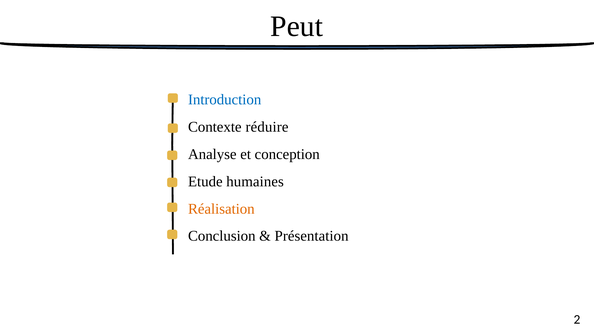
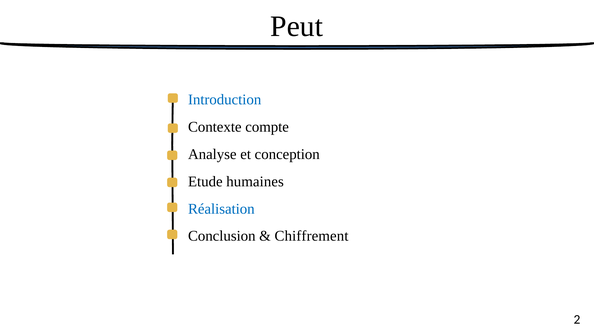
réduire: réduire -> compte
Réalisation colour: orange -> blue
Présentation: Présentation -> Chiffrement
